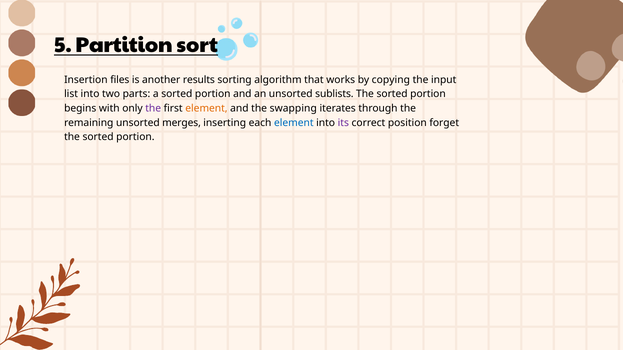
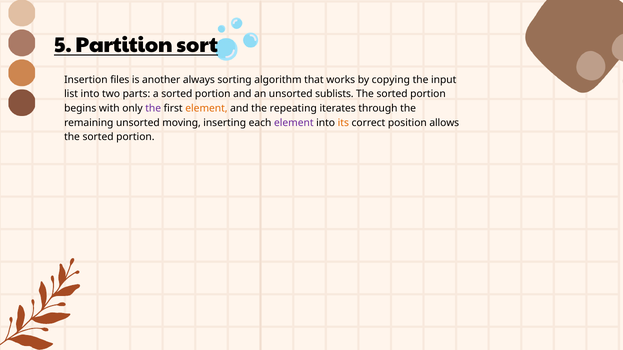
results: results -> always
swapping: swapping -> repeating
merges: merges -> moving
element at (294, 123) colour: blue -> purple
its colour: purple -> orange
forget: forget -> allows
